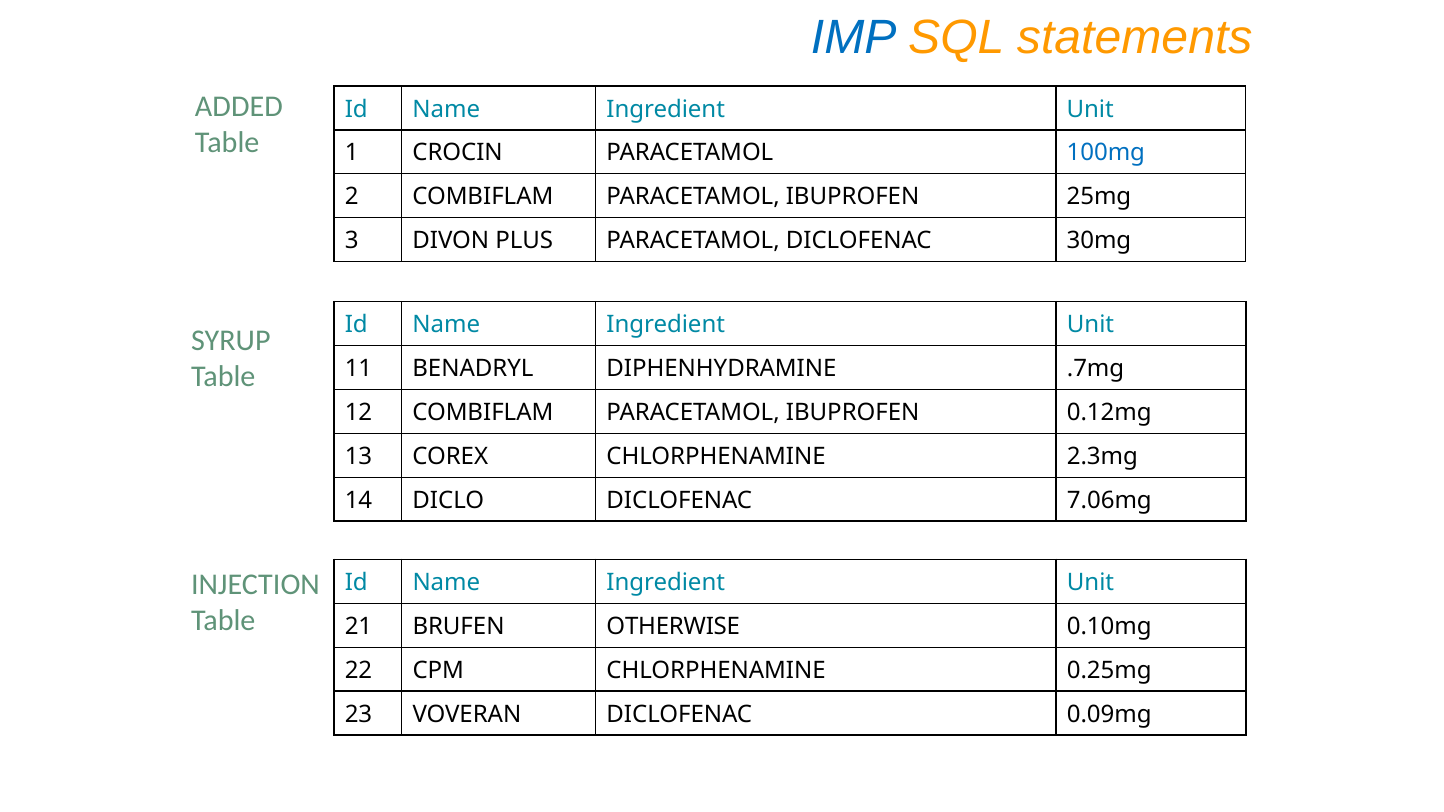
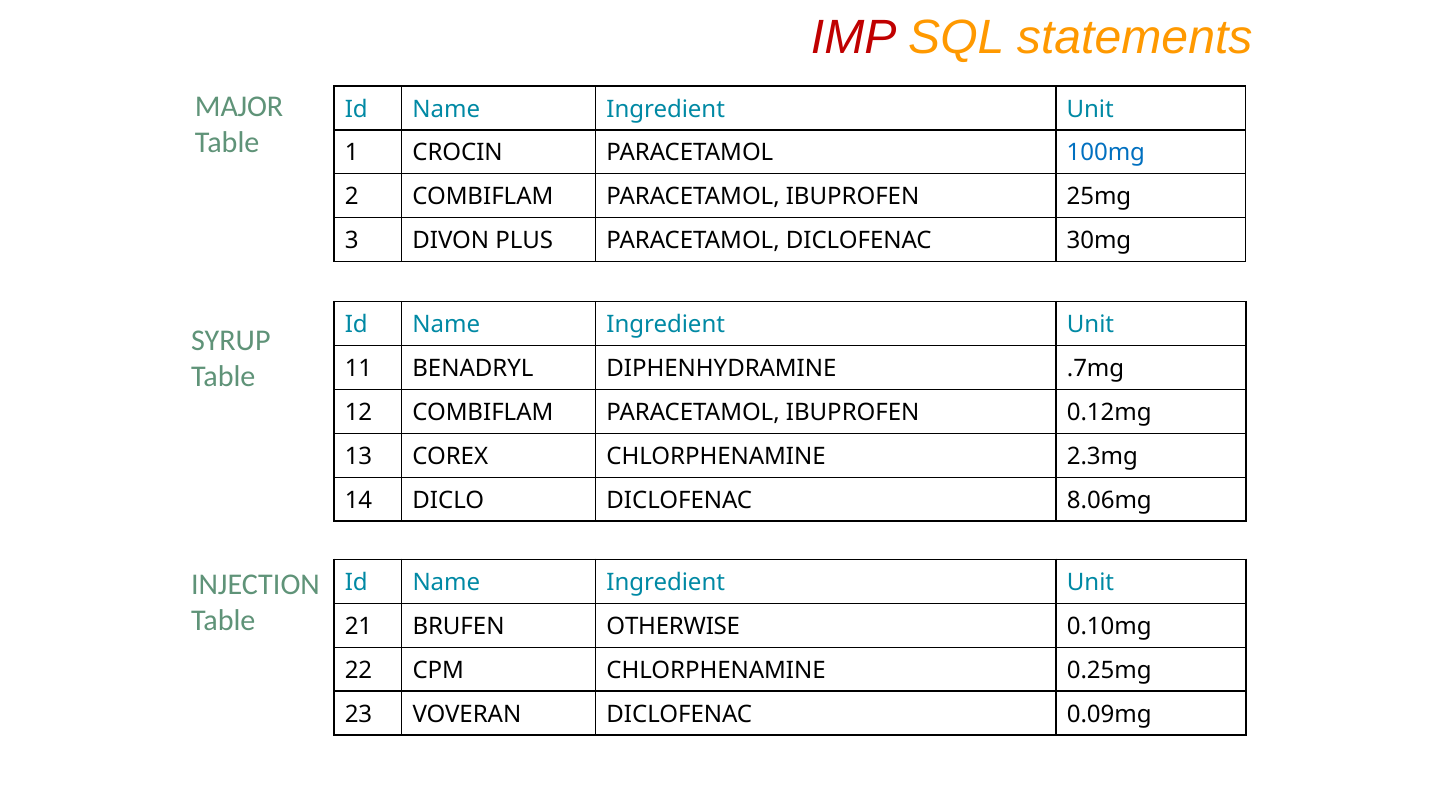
IMP colour: blue -> red
ADDED: ADDED -> MAJOR
7.06mg: 7.06mg -> 8.06mg
